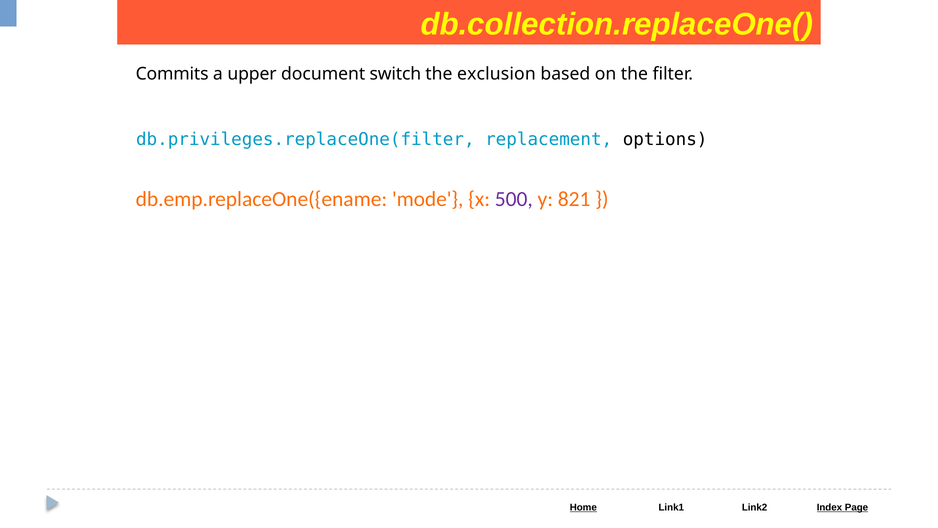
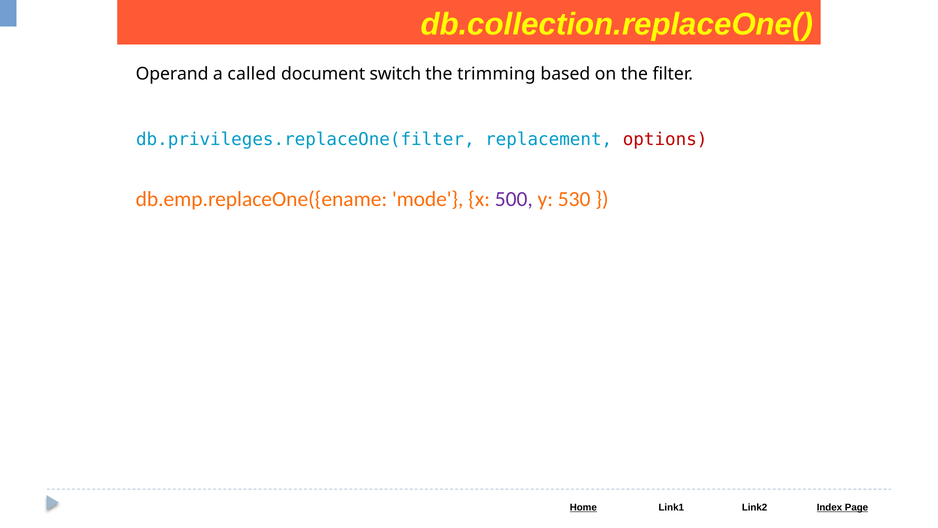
Commits: Commits -> Operand
upper: upper -> called
exclusion: exclusion -> trimming
options colour: black -> red
821: 821 -> 530
